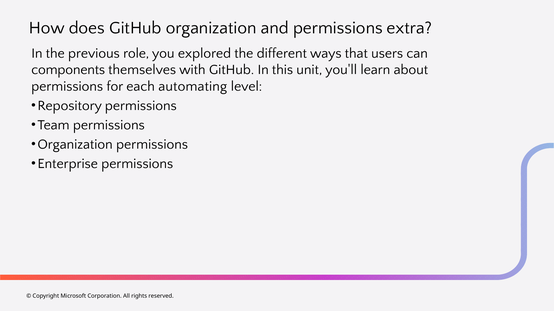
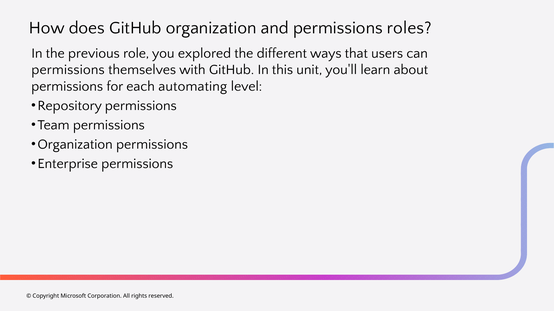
extra: extra -> roles
components at (68, 70): components -> permissions
